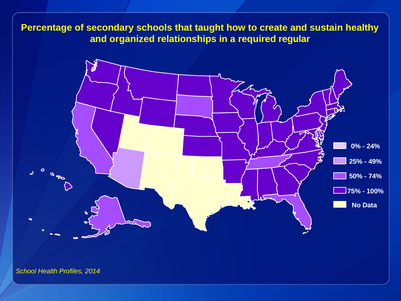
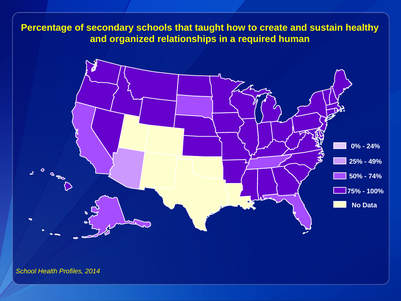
regular: regular -> human
